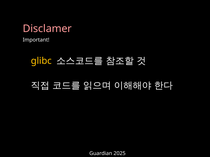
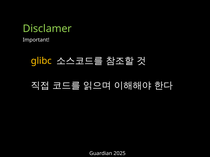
Disclamer colour: pink -> light green
